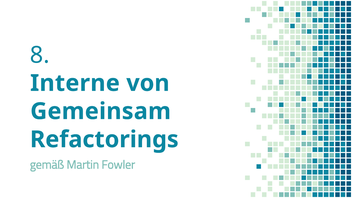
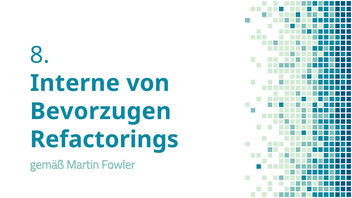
Gemeinsam: Gemeinsam -> Bevorzugen
